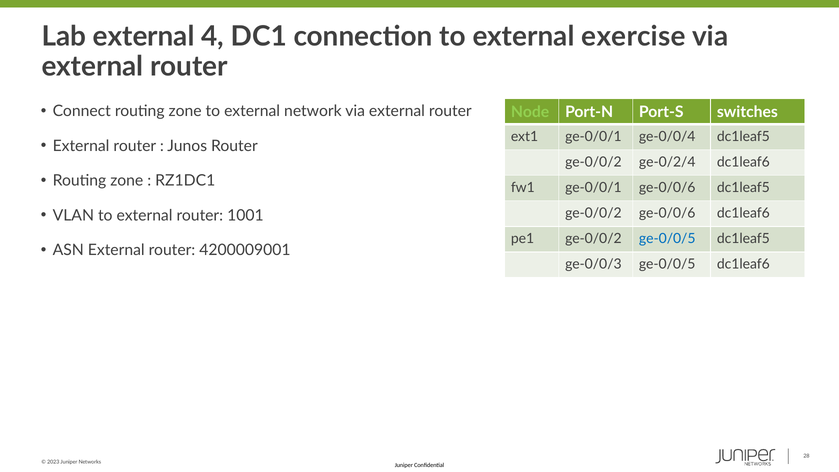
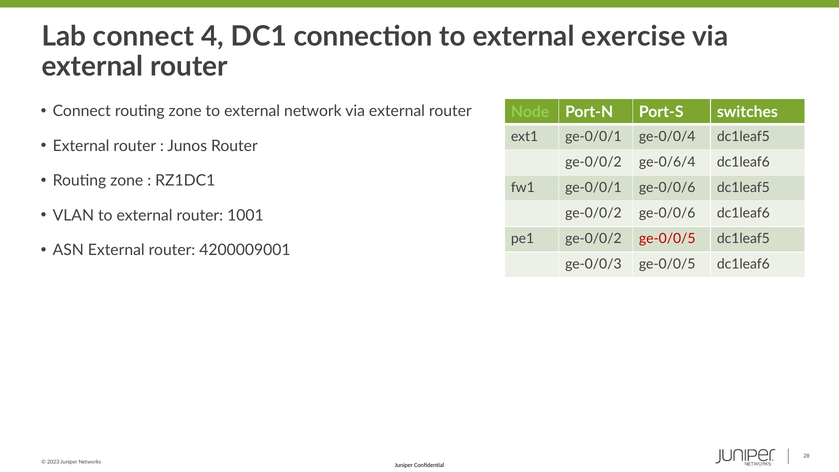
Lab external: external -> connect
ge-0/2/4: ge-0/2/4 -> ge-0/6/4
ge-0/0/5 at (667, 239) colour: blue -> red
